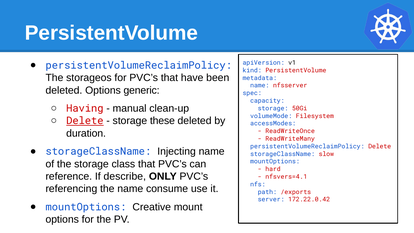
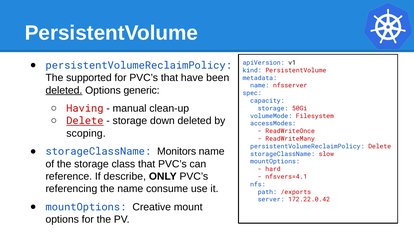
storageos: storageos -> supported
deleted at (64, 90) underline: none -> present
these: these -> down
duration: duration -> scoping
Injecting: Injecting -> Monitors
